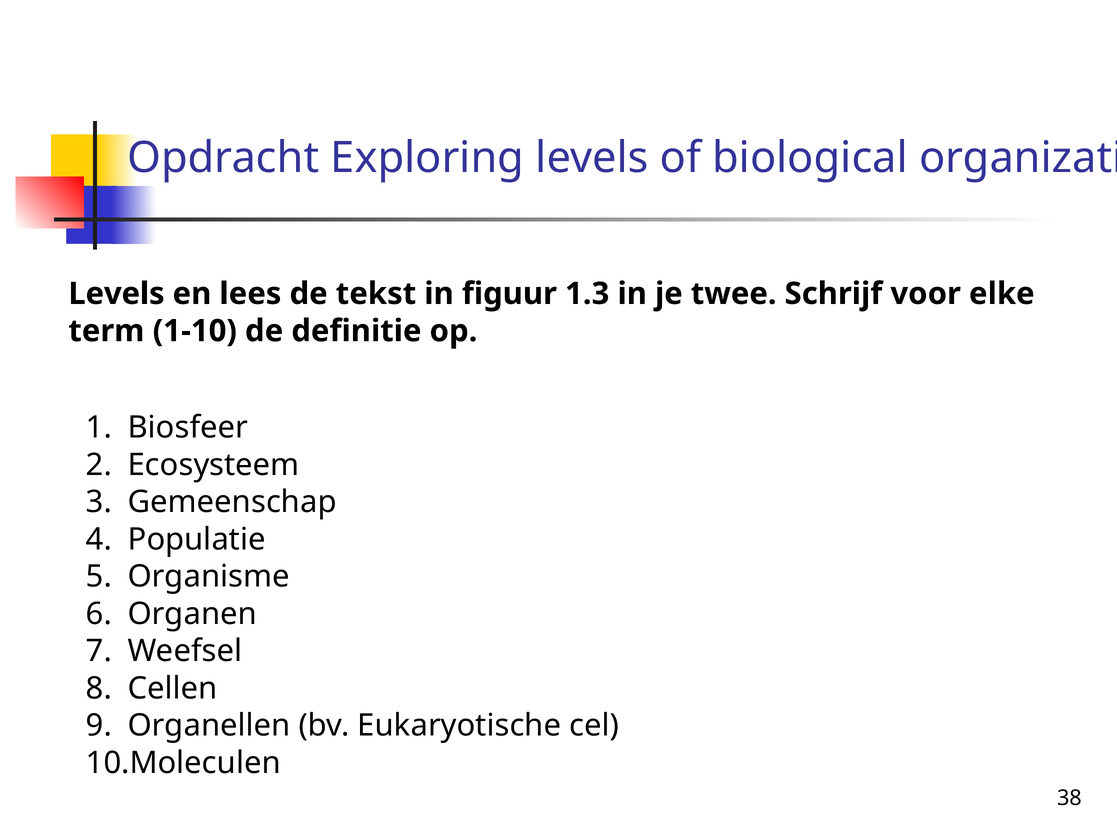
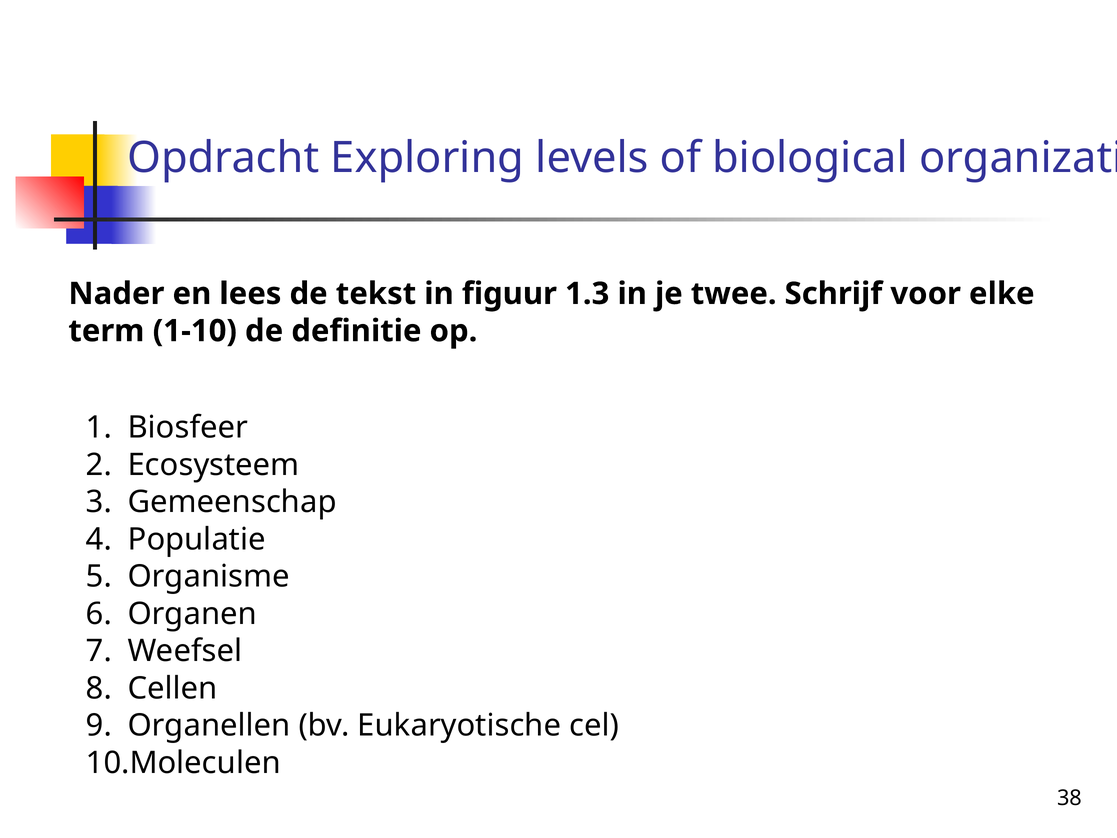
Levels at (116, 294): Levels -> Nader
